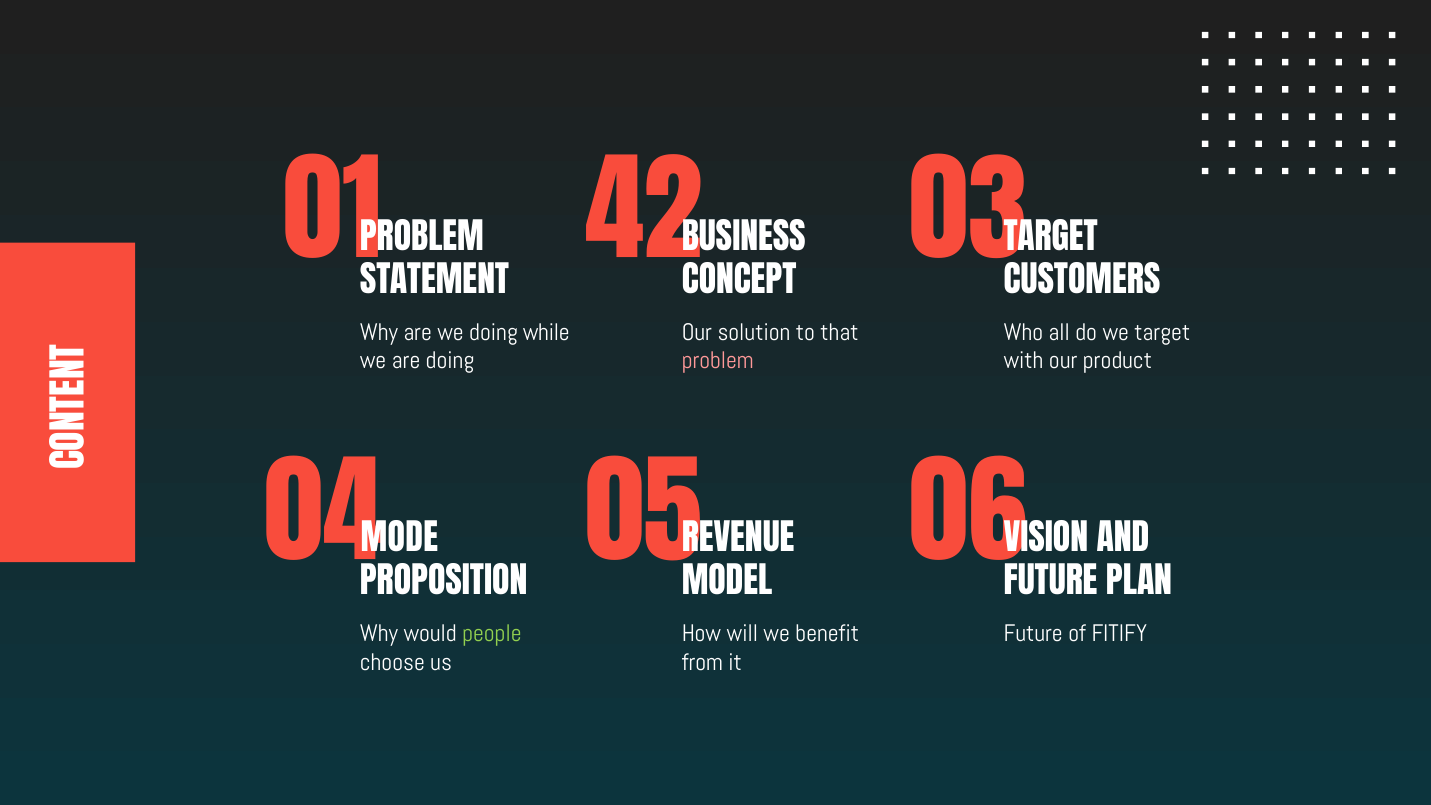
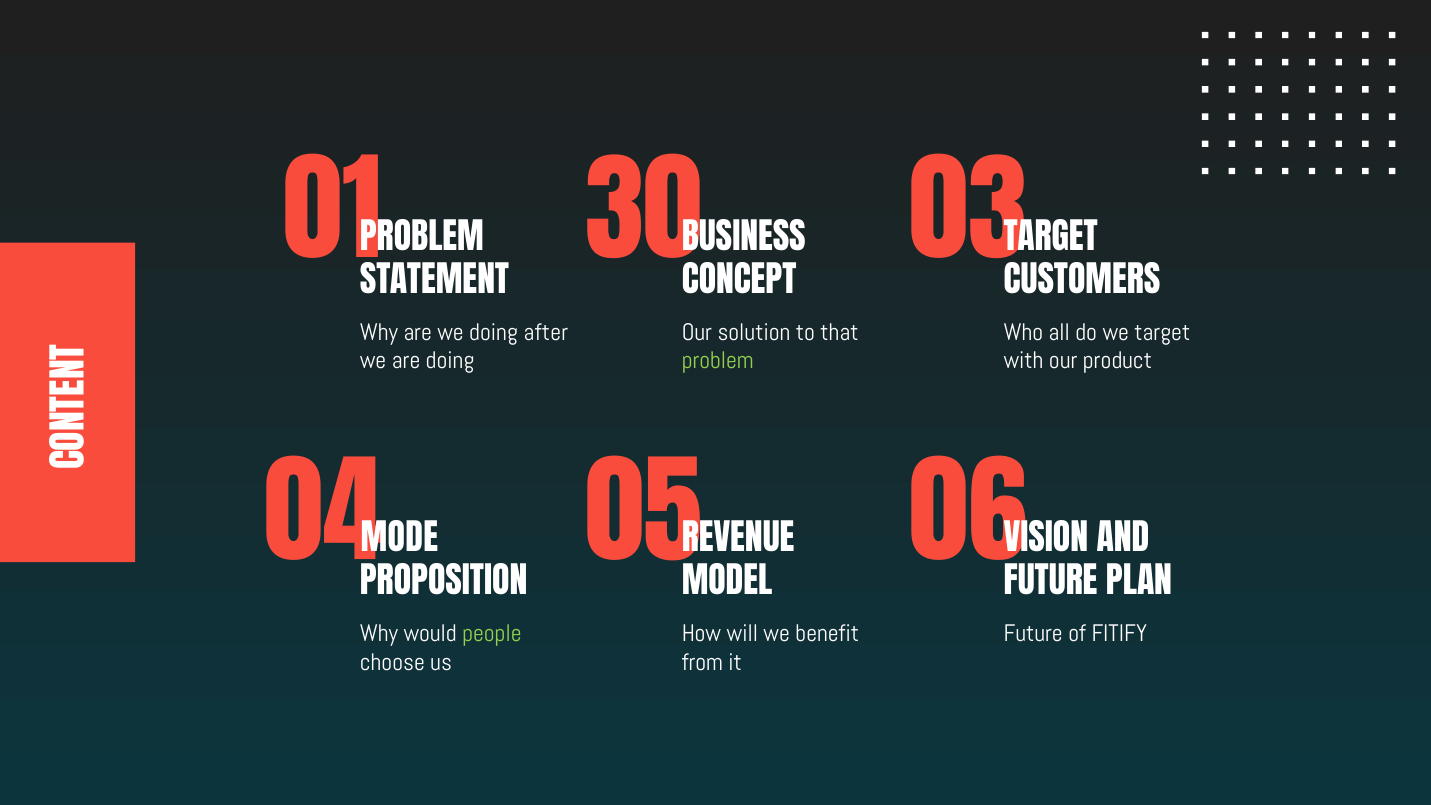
42: 42 -> 30
while: while -> after
problem at (718, 361) colour: pink -> light green
